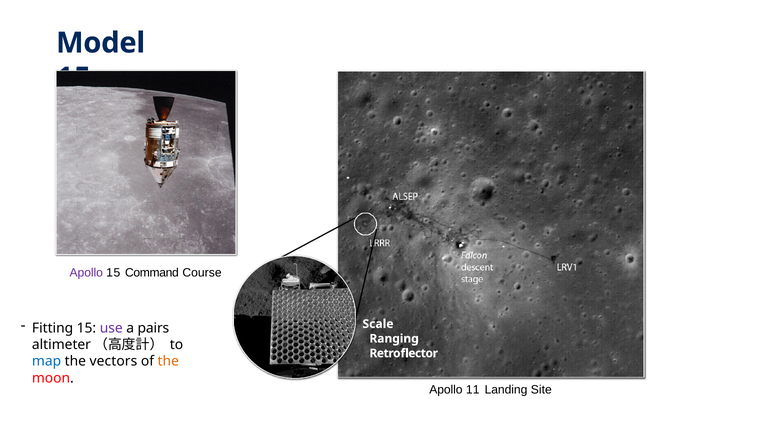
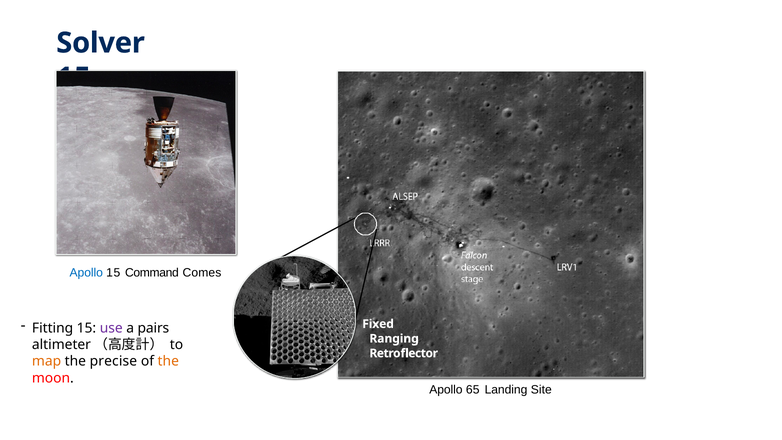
Model: Model -> Solver
Apollo at (86, 273) colour: purple -> blue
Course: Course -> Comes
Scale: Scale -> Fixed
map colour: blue -> orange
vectors: vectors -> precise
11: 11 -> 65
